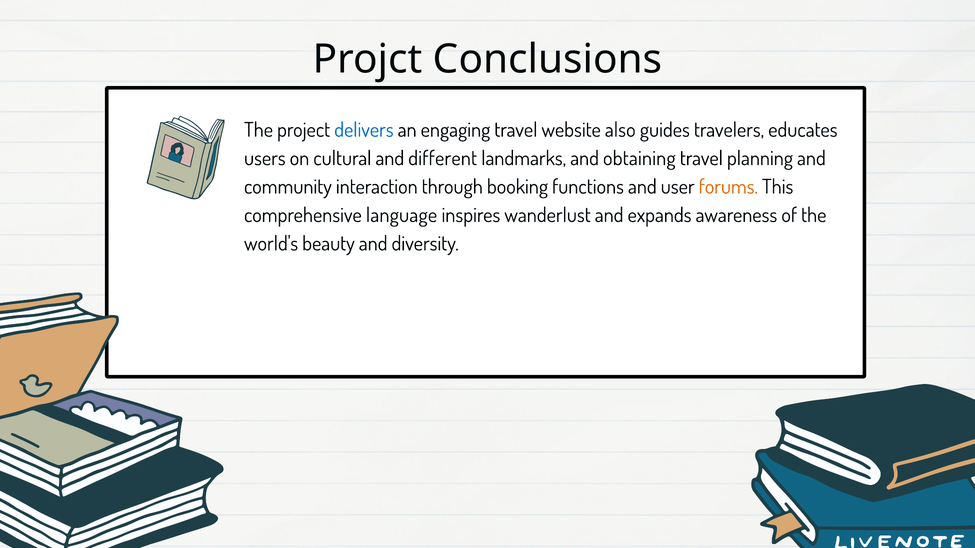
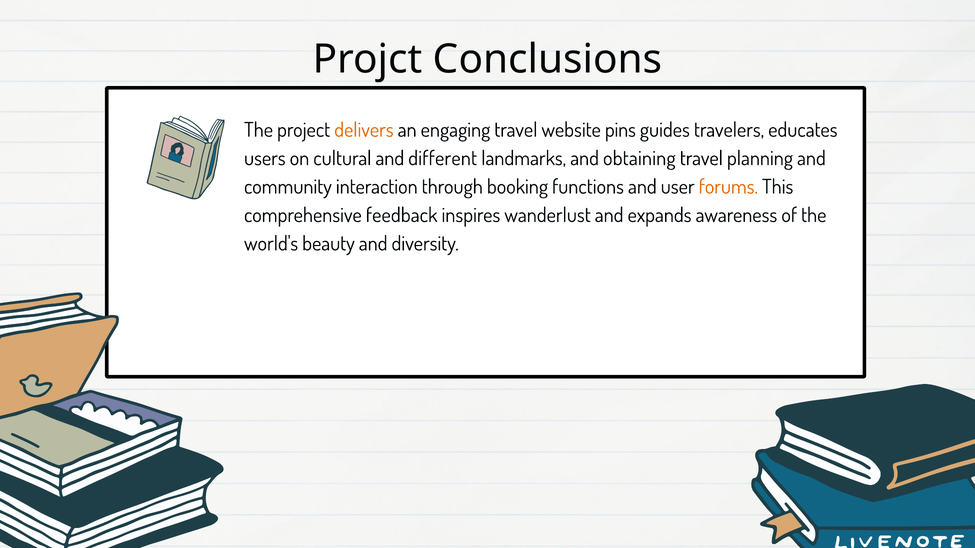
delivers colour: blue -> orange
also: also -> pins
language: language -> feedback
